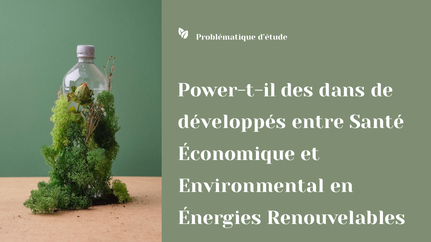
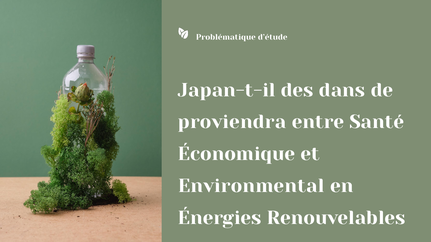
Power-t-il: Power-t-il -> Japan-t-il
développés: développés -> proviendra
